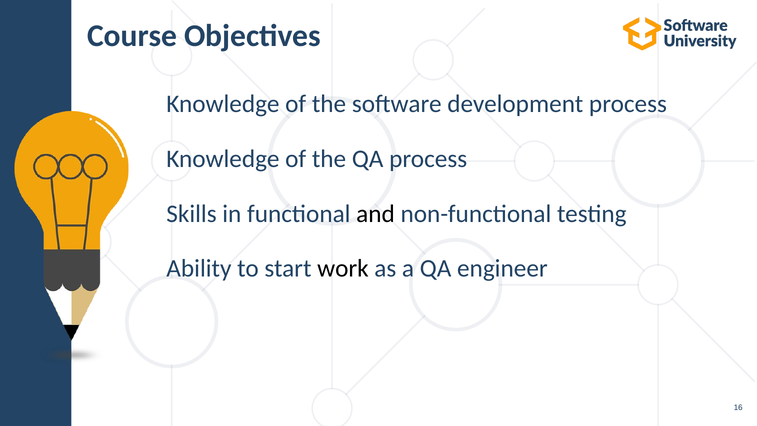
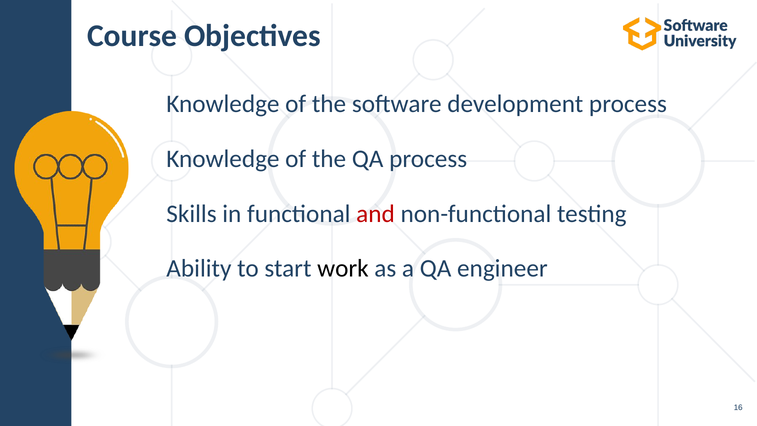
and colour: black -> red
